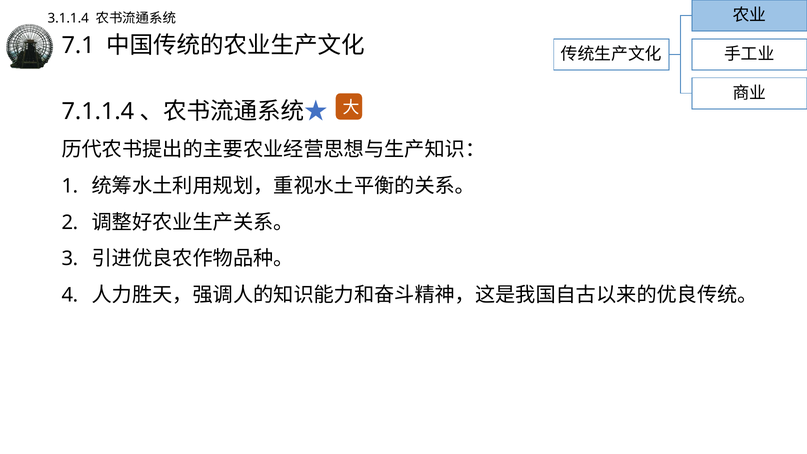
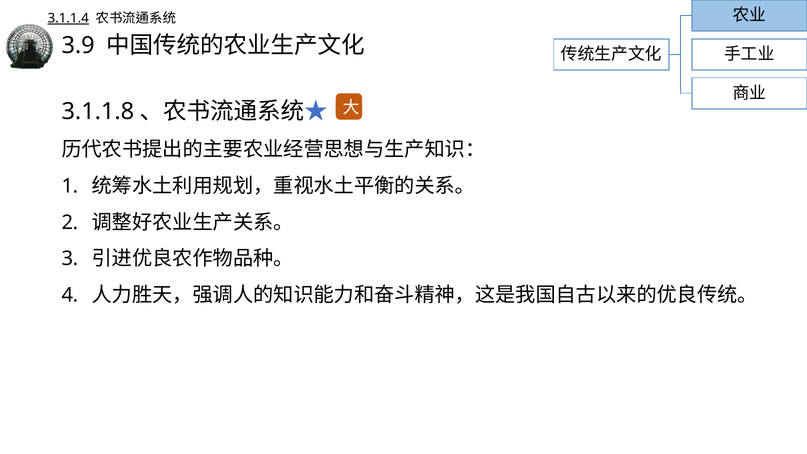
3.1.1.4 underline: none -> present
7.1: 7.1 -> 3.9
7.1.1.4: 7.1.1.4 -> 3.1.1.8
